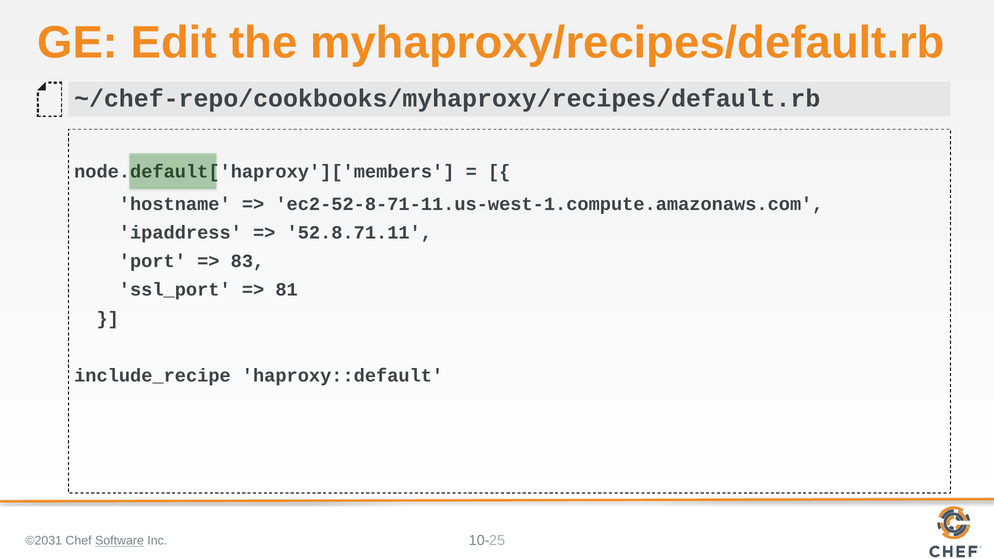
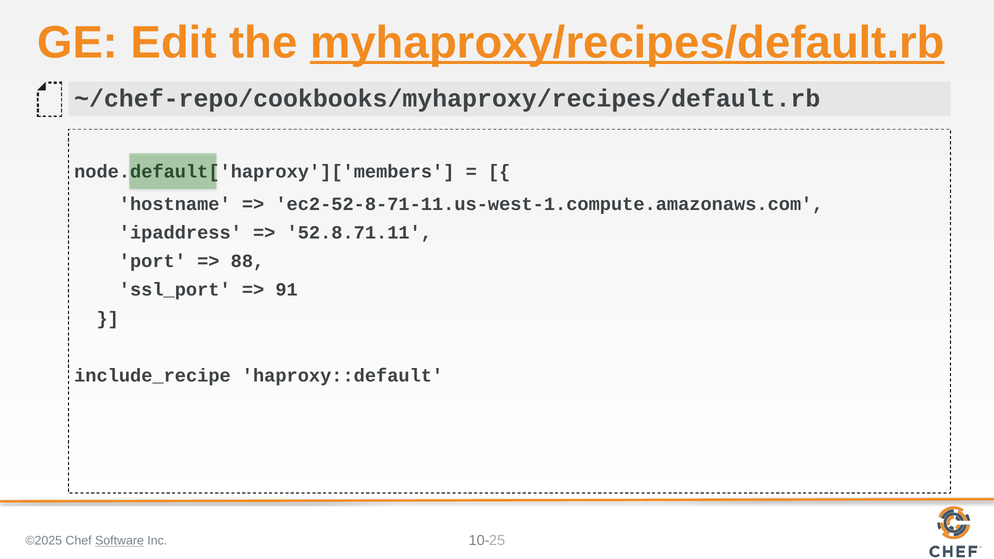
myhaproxy/recipes/default.rb underline: none -> present
83: 83 -> 88
81: 81 -> 91
©2031: ©2031 -> ©2025
